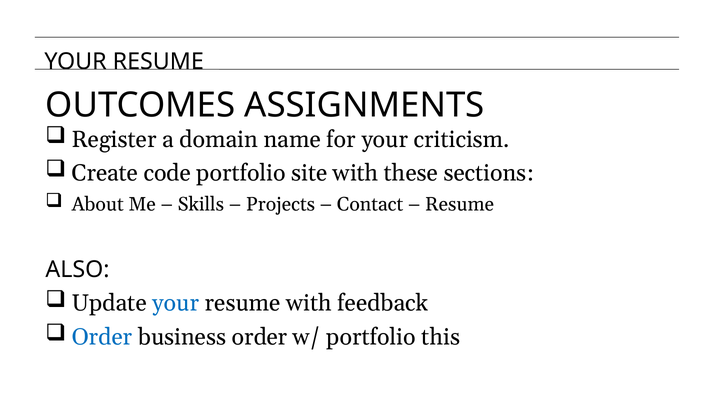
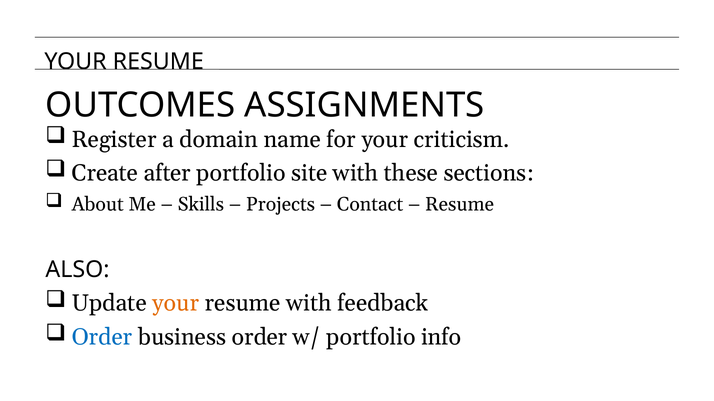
code: code -> after
your at (176, 303) colour: blue -> orange
this: this -> info
